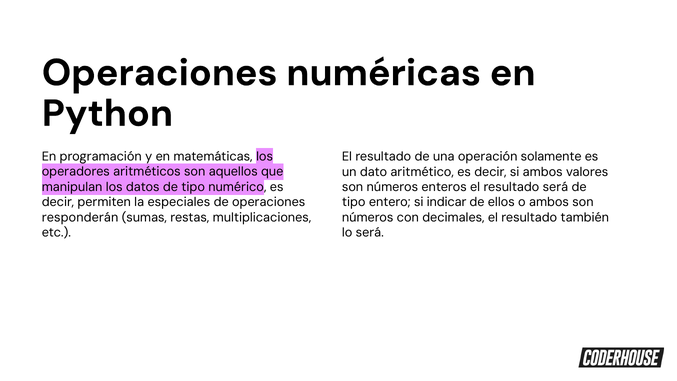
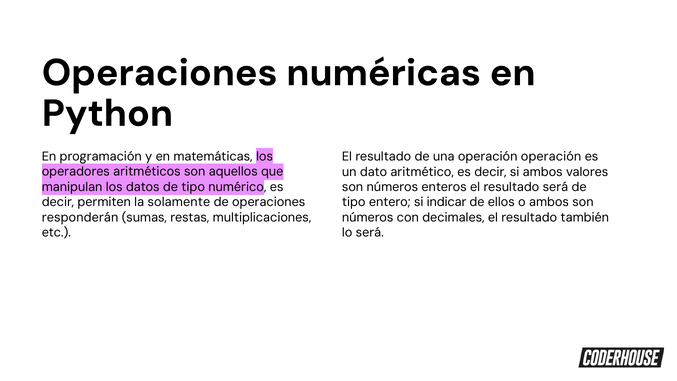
operación solamente: solamente -> operación
especiales: especiales -> solamente
